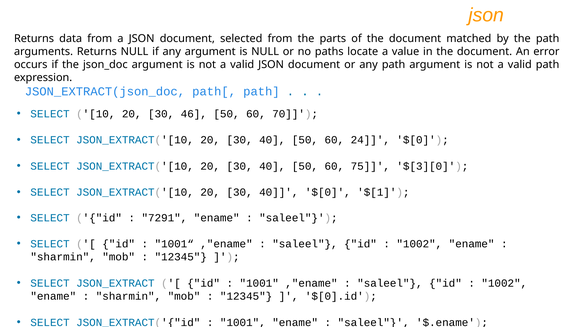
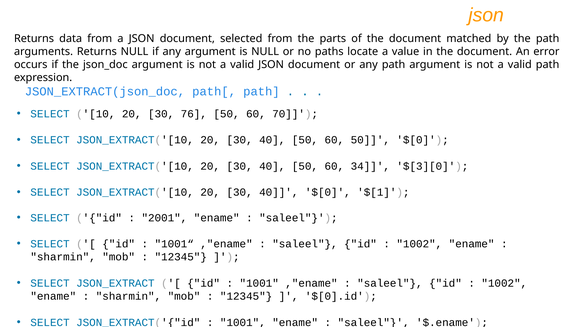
46: 46 -> 76
60 24: 24 -> 50
75: 75 -> 34
7291: 7291 -> 2001
